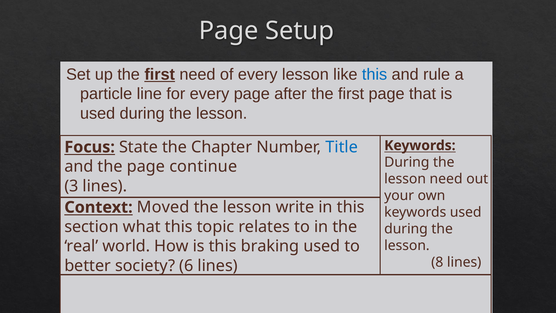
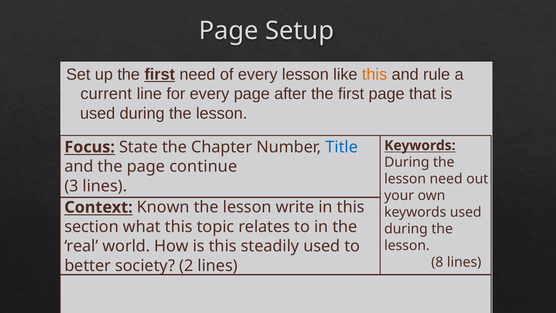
this at (375, 74) colour: blue -> orange
particle: particle -> current
Moved: Moved -> Known
braking: braking -> steadily
6: 6 -> 2
